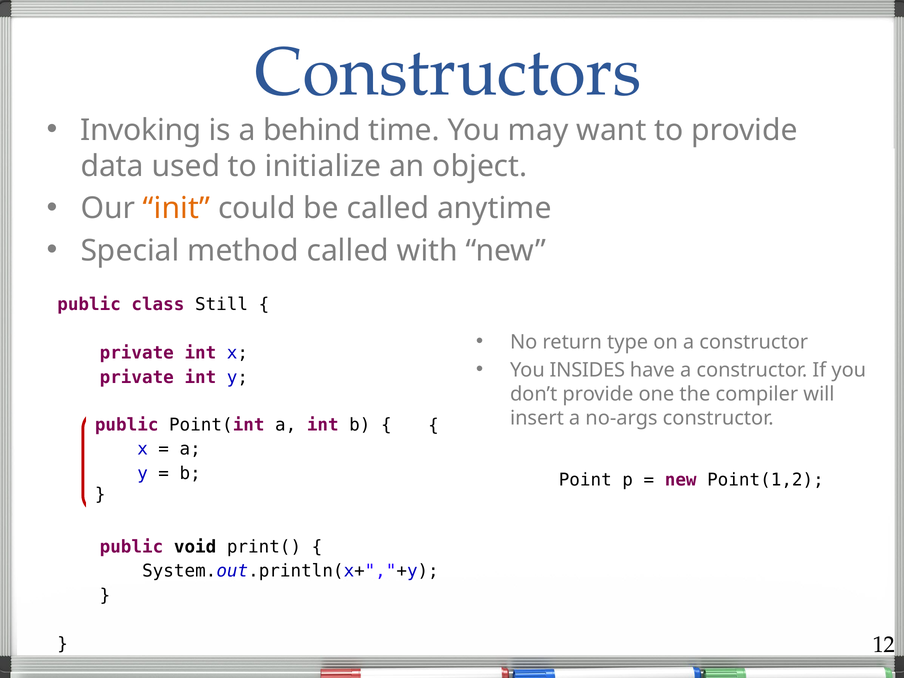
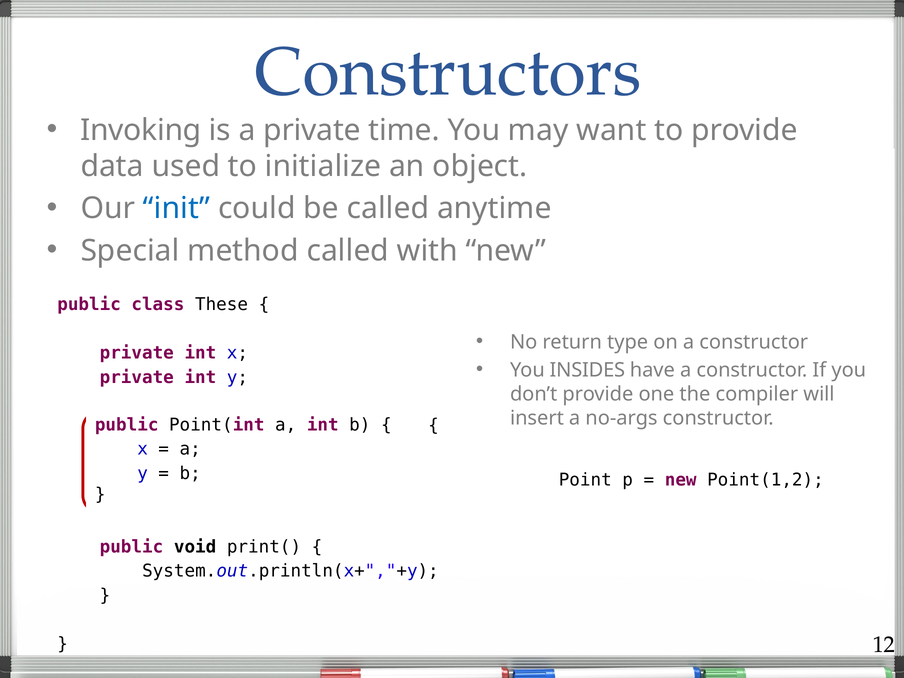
a behind: behind -> private
init colour: orange -> blue
Still: Still -> These
